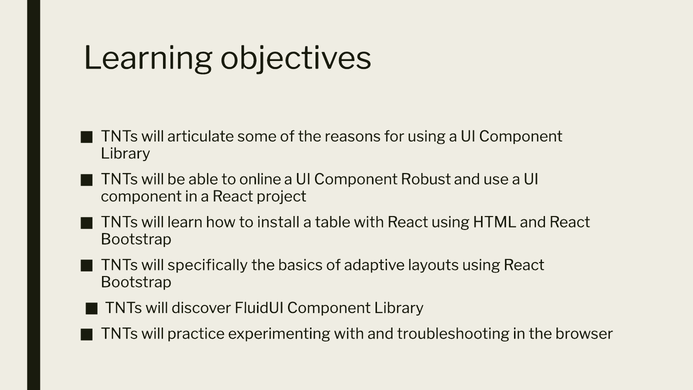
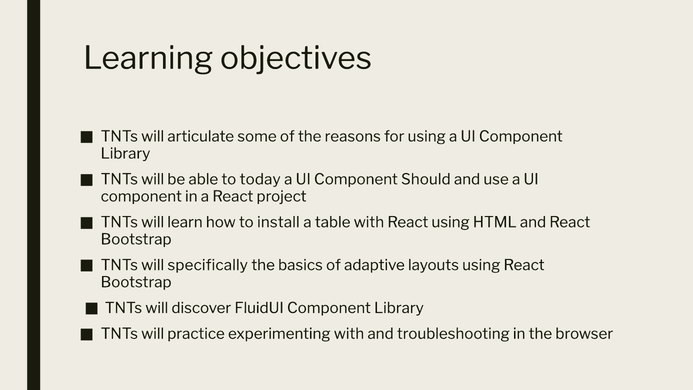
online: online -> today
Robust: Robust -> Should
